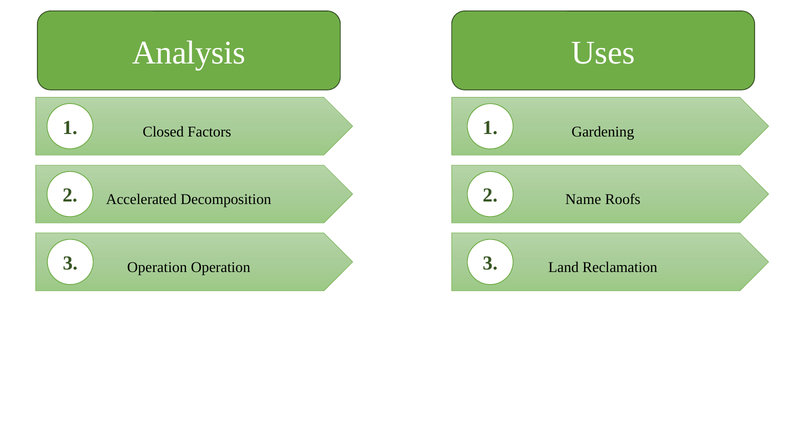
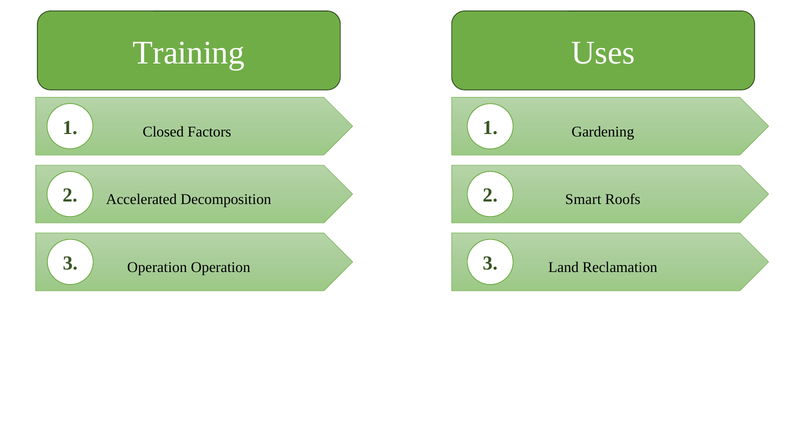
Analysis: Analysis -> Training
Name: Name -> Smart
